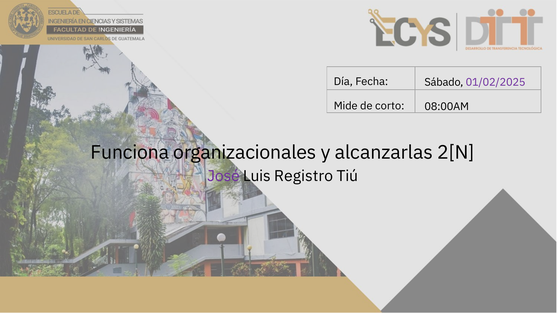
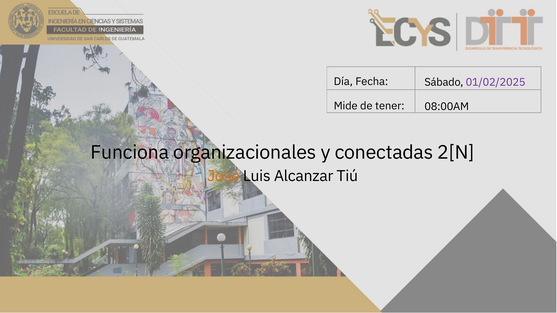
corto: corto -> tener
alcanzarlas: alcanzarlas -> conectadas
José colour: purple -> orange
Registro: Registro -> Alcanzar
